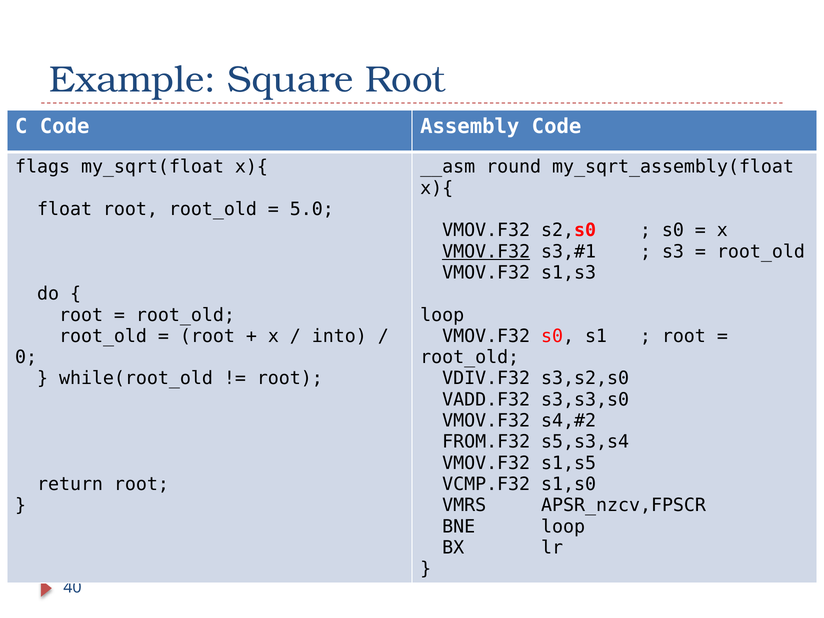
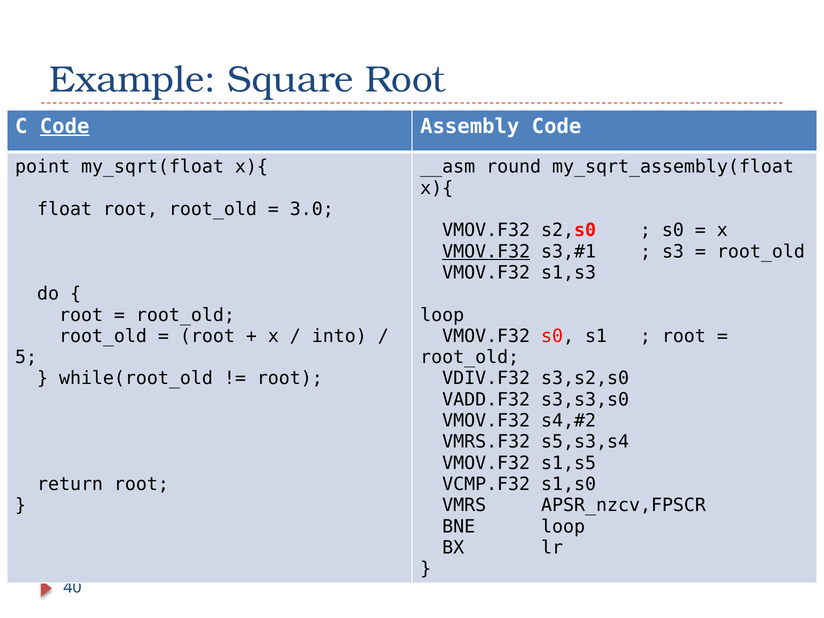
Code at (65, 126) underline: none -> present
flags: flags -> point
5.0: 5.0 -> 3.0
0: 0 -> 5
FROM.F32: FROM.F32 -> VMRS.F32
